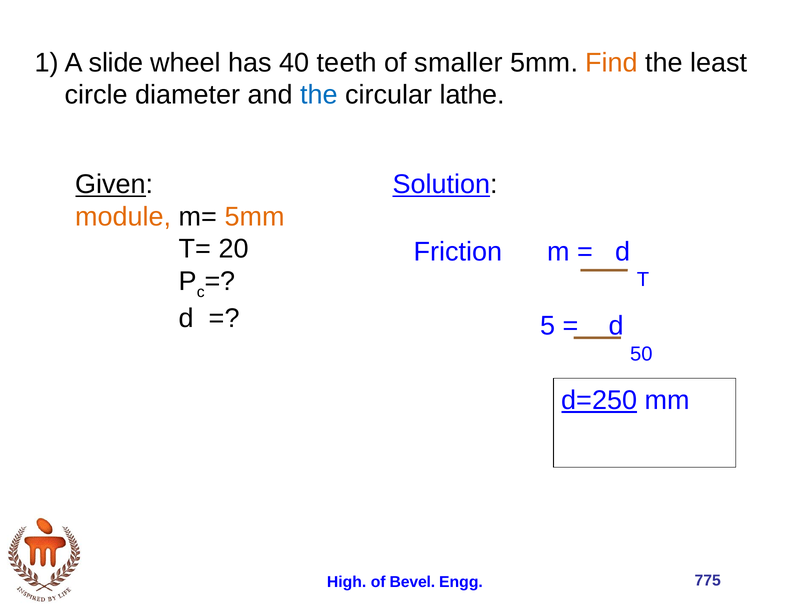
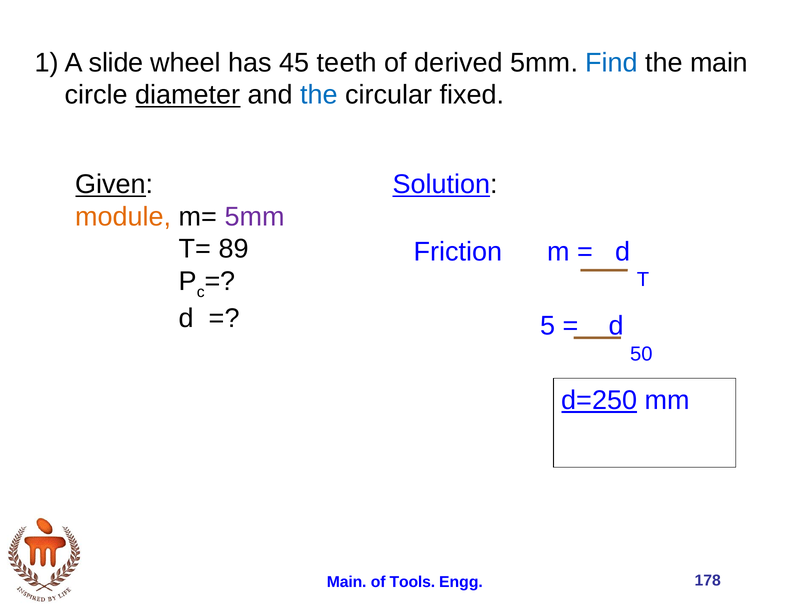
40: 40 -> 45
smaller: smaller -> derived
Find colour: orange -> blue
the least: least -> main
diameter underline: none -> present
lathe: lathe -> fixed
5mm at (255, 216) colour: orange -> purple
20: 20 -> 89
High at (347, 582): High -> Main
Bevel: Bevel -> Tools
775: 775 -> 178
